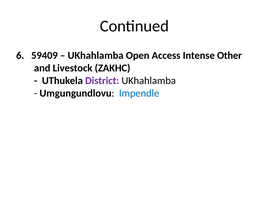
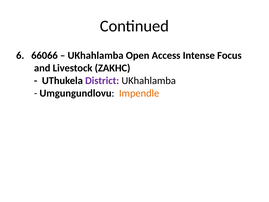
59409: 59409 -> 66066
Other: Other -> Focus
Impendle colour: blue -> orange
